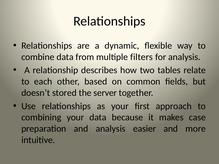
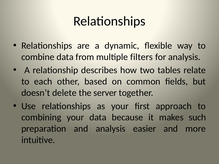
stored: stored -> delete
case: case -> such
